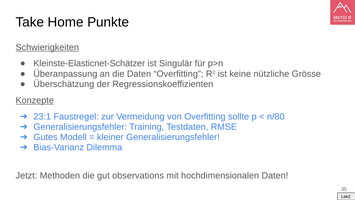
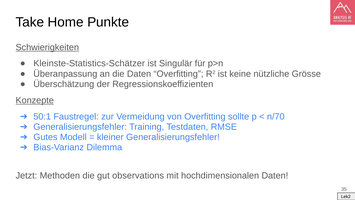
Kleinste-Elasticnet-Schätzer: Kleinste-Elasticnet-Schätzer -> Kleinste-Statistics-Schätzer
23:1: 23:1 -> 50:1
n/80: n/80 -> n/70
